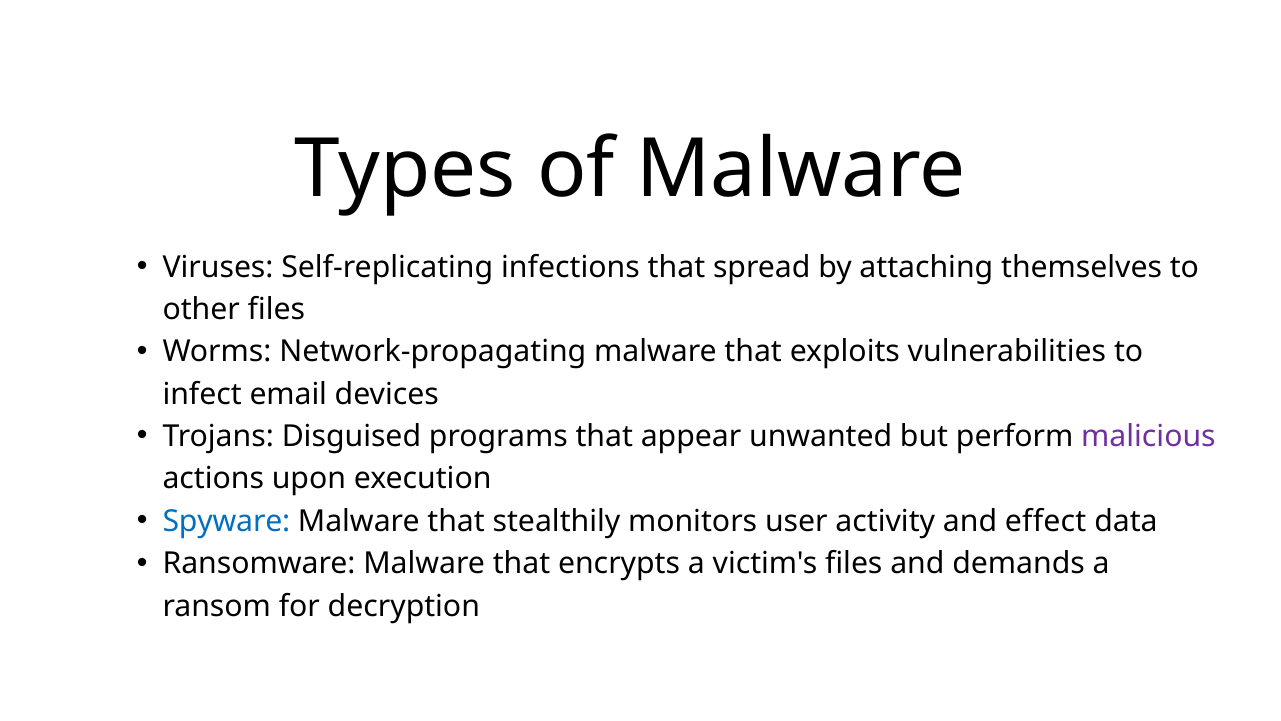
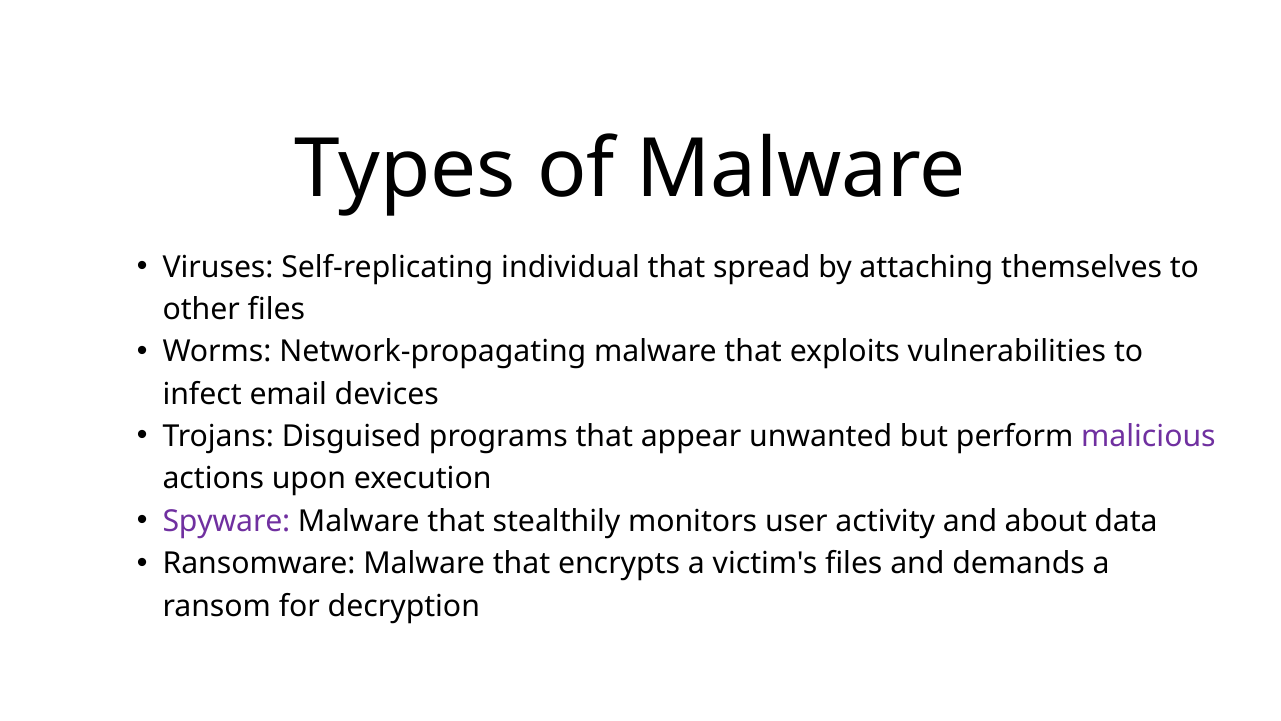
infections: infections -> individual
Spyware colour: blue -> purple
effect: effect -> about
